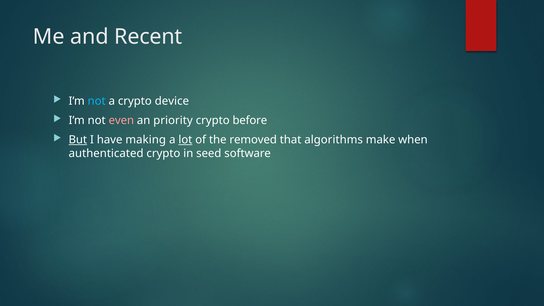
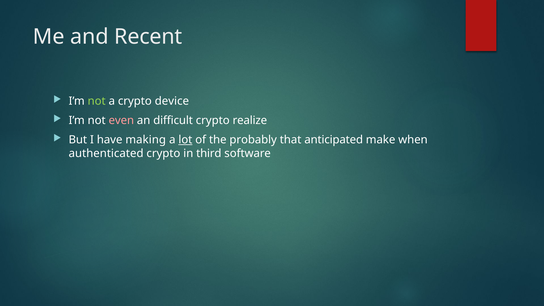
not at (97, 101) colour: light blue -> light green
priority: priority -> difficult
before: before -> realize
But underline: present -> none
removed: removed -> probably
algorithms: algorithms -> anticipated
seed: seed -> third
